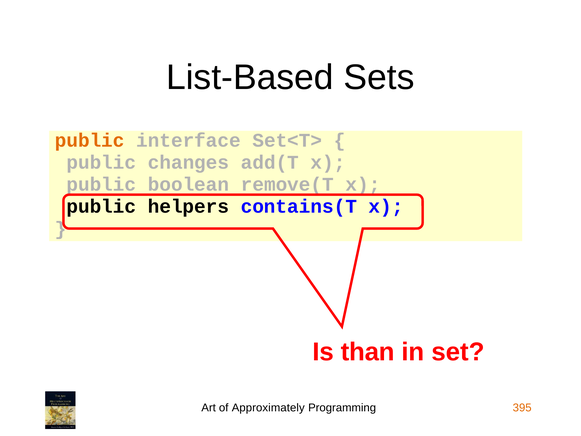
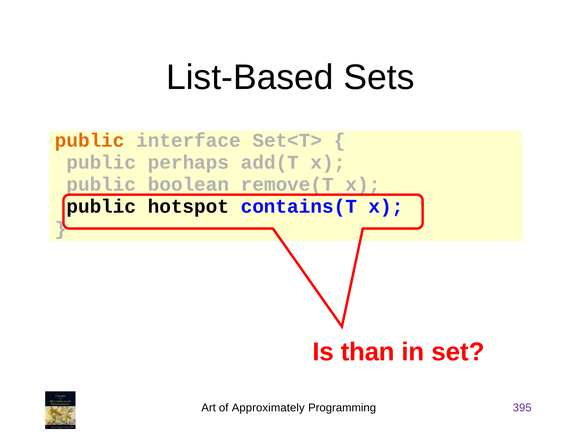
changes: changes -> perhaps
helpers: helpers -> hotspot
395 colour: orange -> purple
